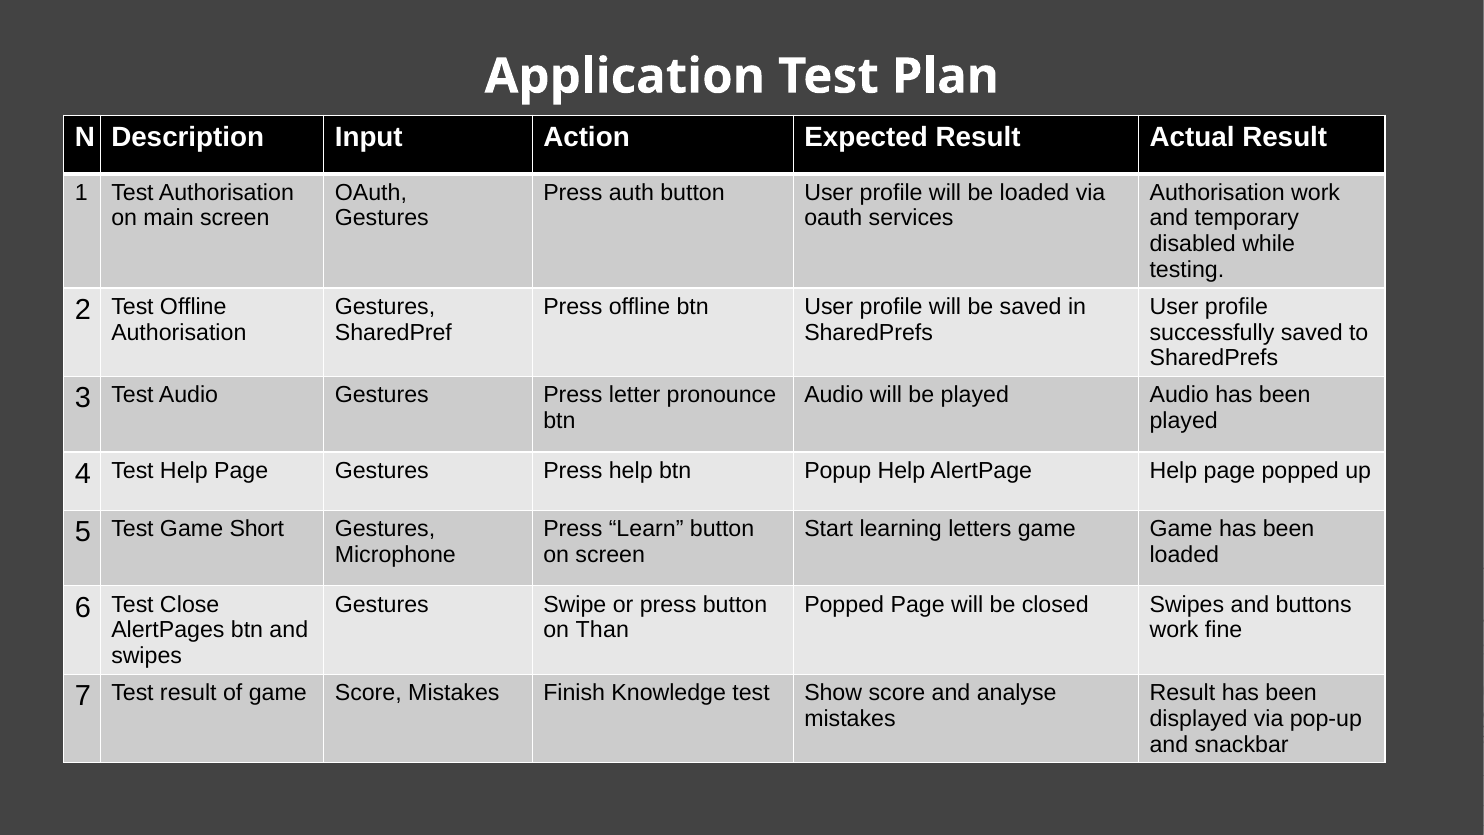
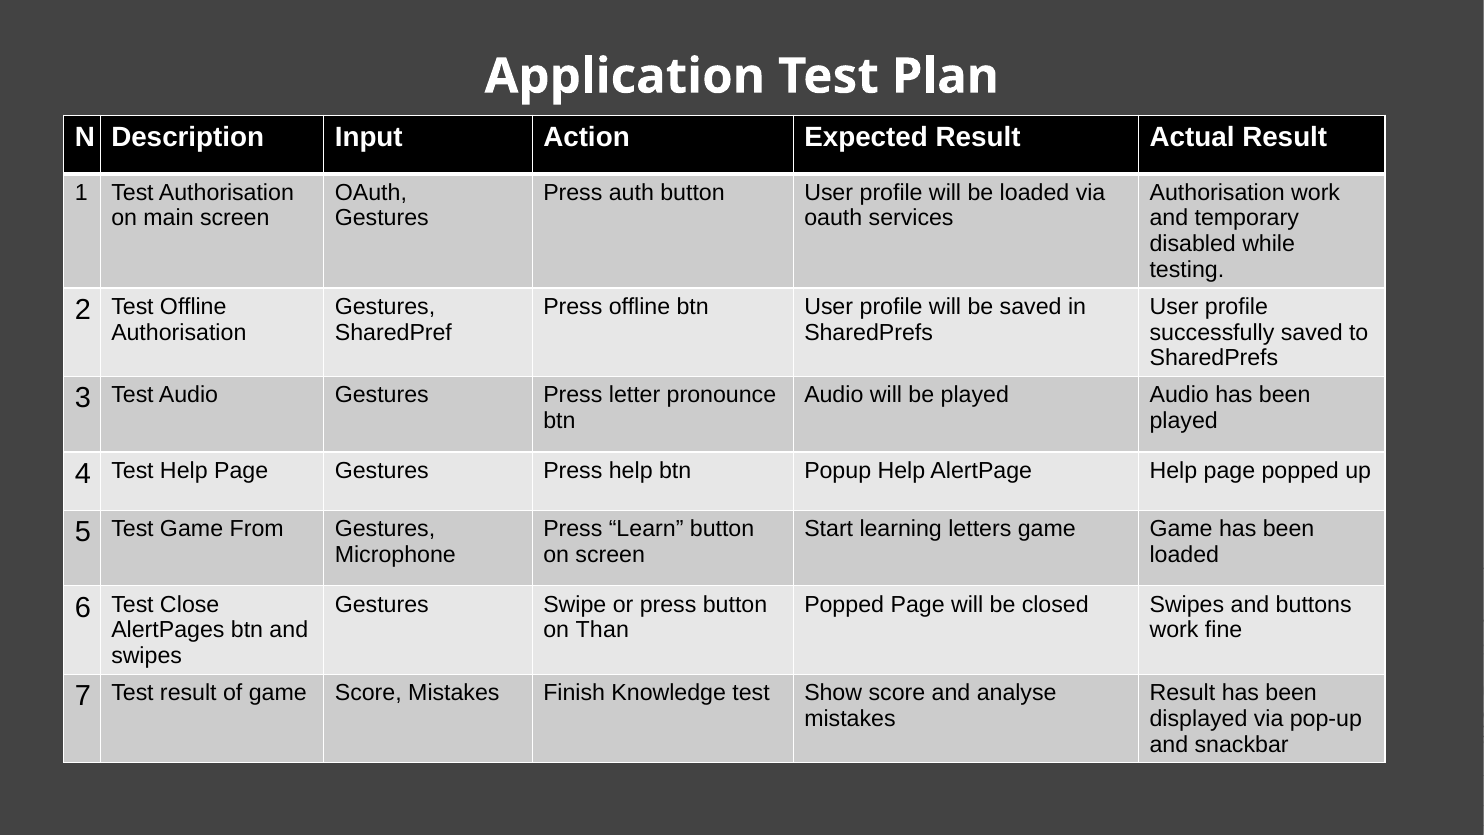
Short: Short -> From
